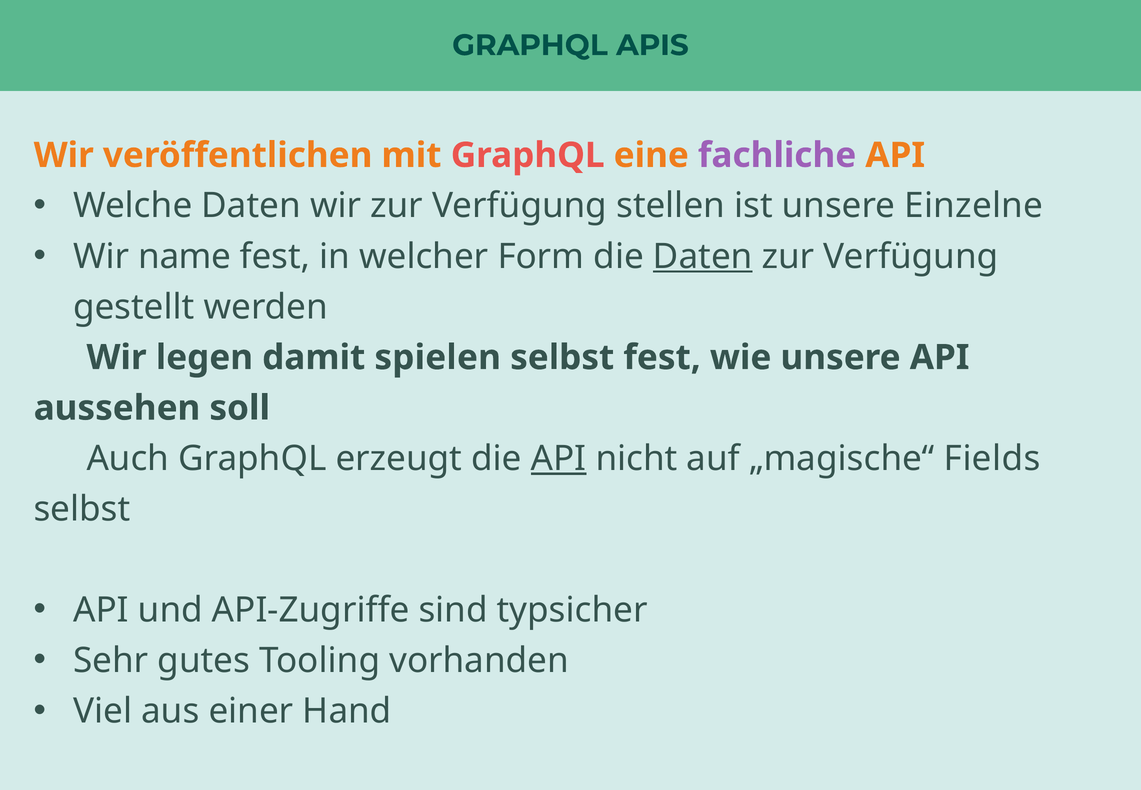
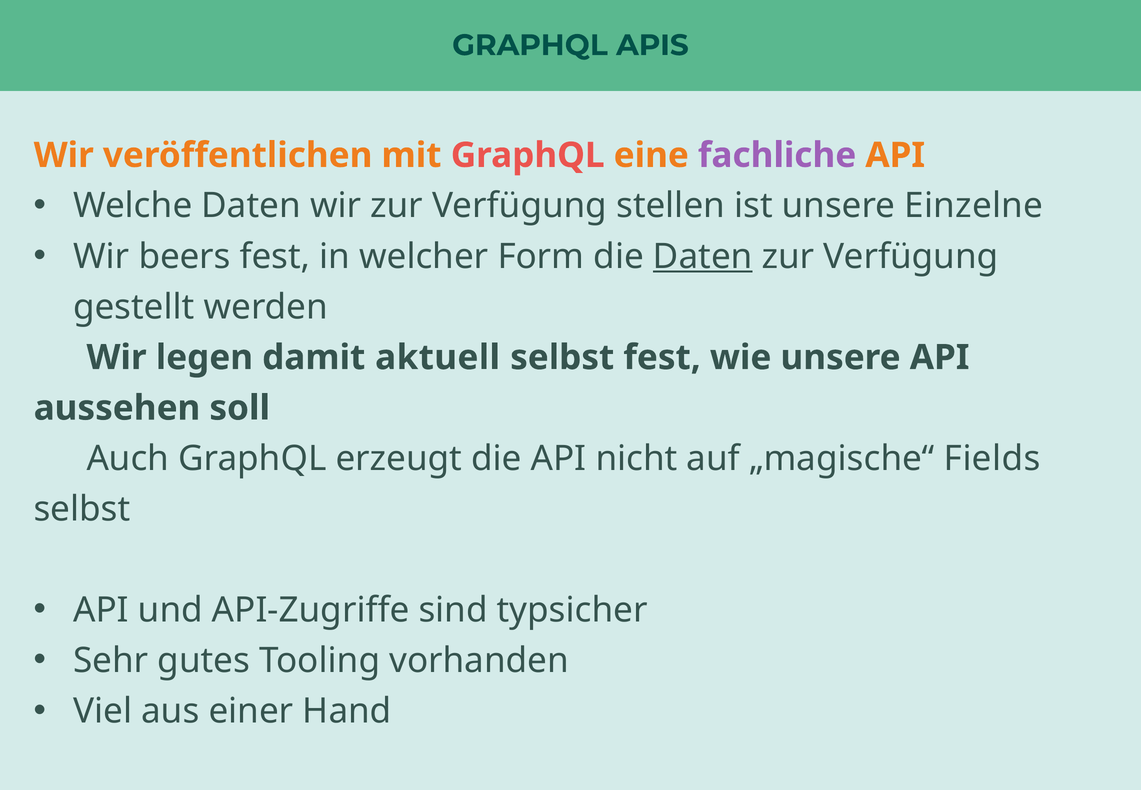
name: name -> beers
spielen: spielen -> aktuell
API at (559, 459) underline: present -> none
